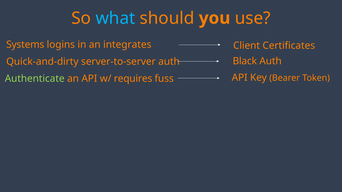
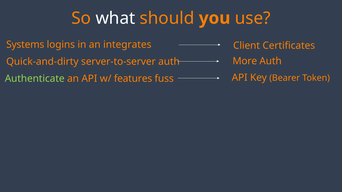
what colour: light blue -> white
Black: Black -> More
requires: requires -> features
